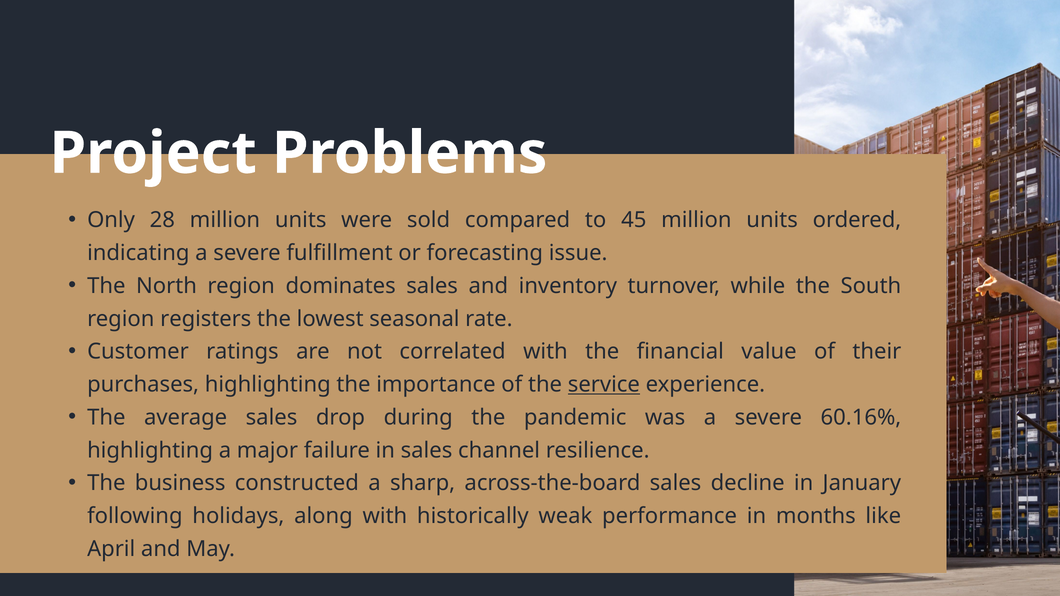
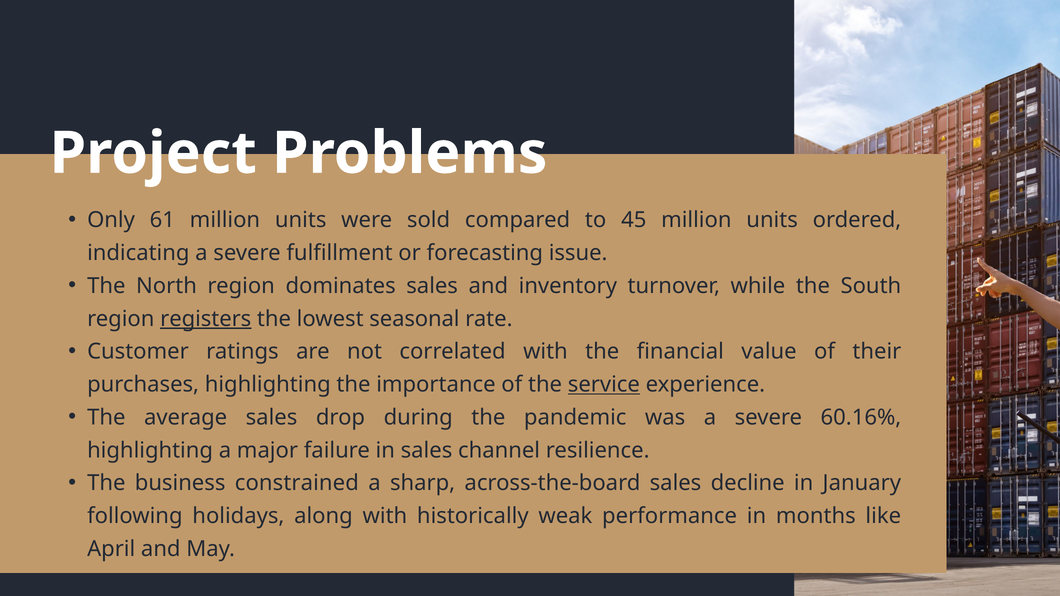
28: 28 -> 61
registers underline: none -> present
constructed: constructed -> constrained
